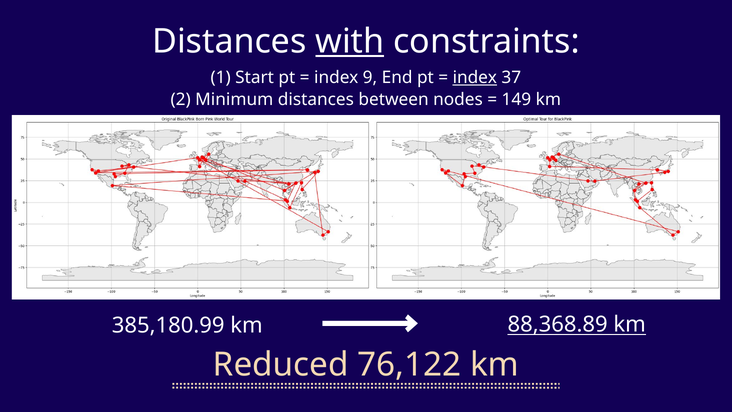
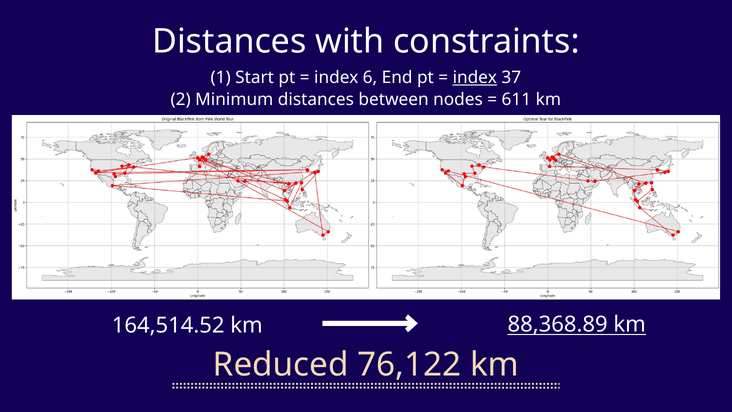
with underline: present -> none
9: 9 -> 6
149: 149 -> 611
385,180.99: 385,180.99 -> 164,514.52
